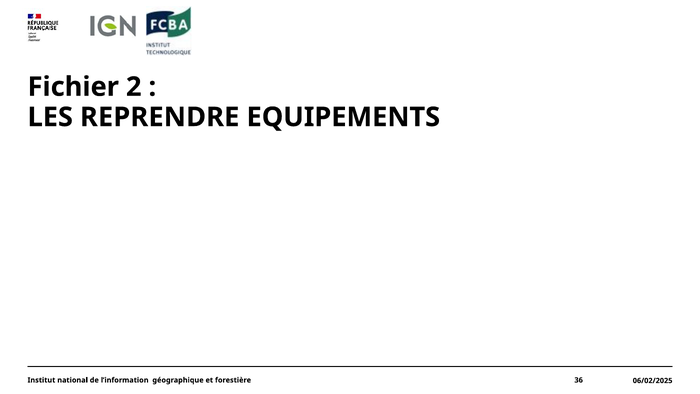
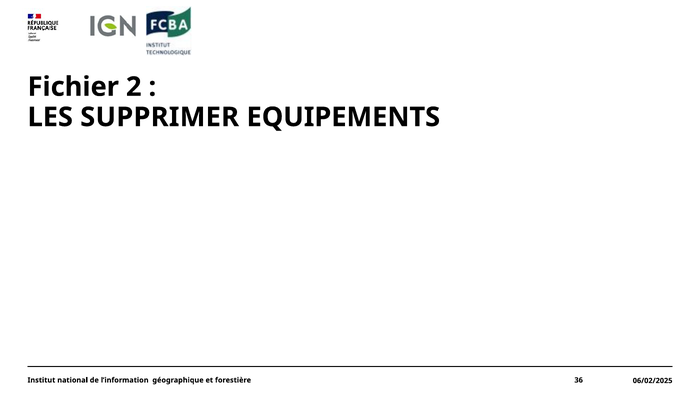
REPRENDRE: REPRENDRE -> SUPPRIMER
